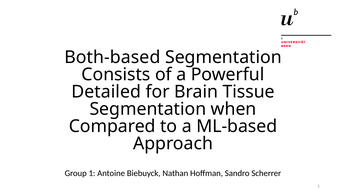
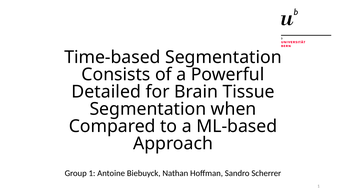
Both-based: Both-based -> Time-based
